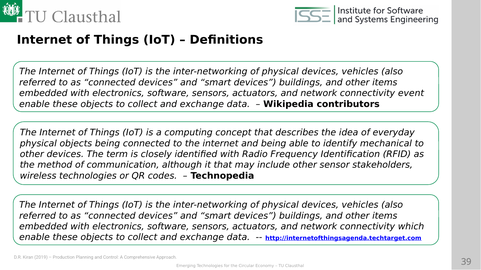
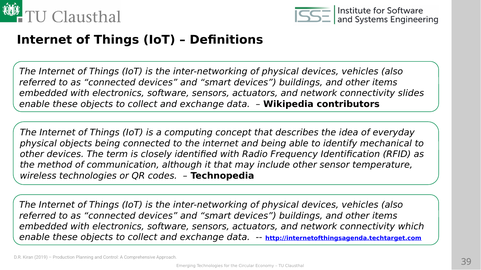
event: event -> slides
stakeholders: stakeholders -> temperature
